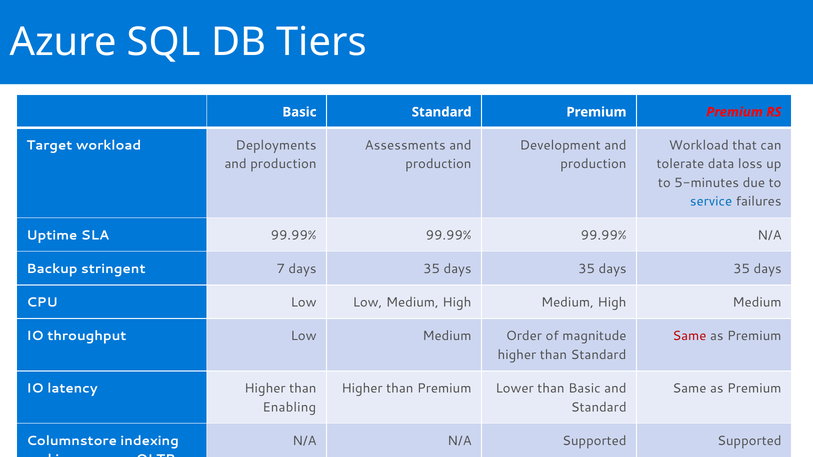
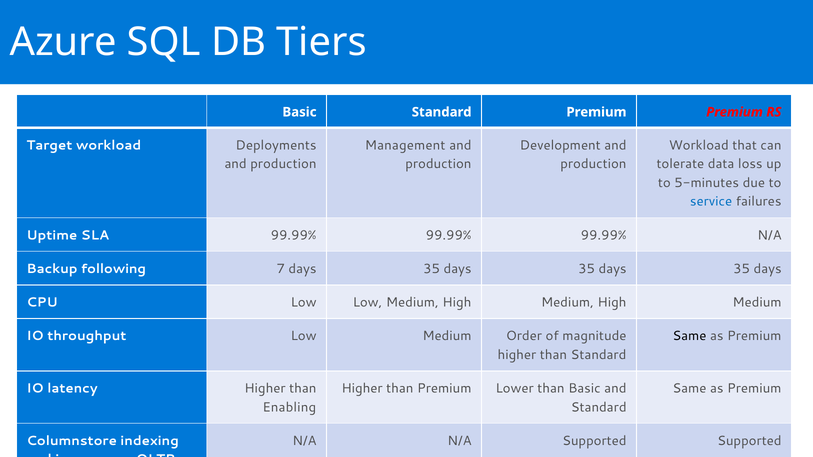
Assessments: Assessments -> Management
stringent: stringent -> following
Same at (689, 336) colour: red -> black
